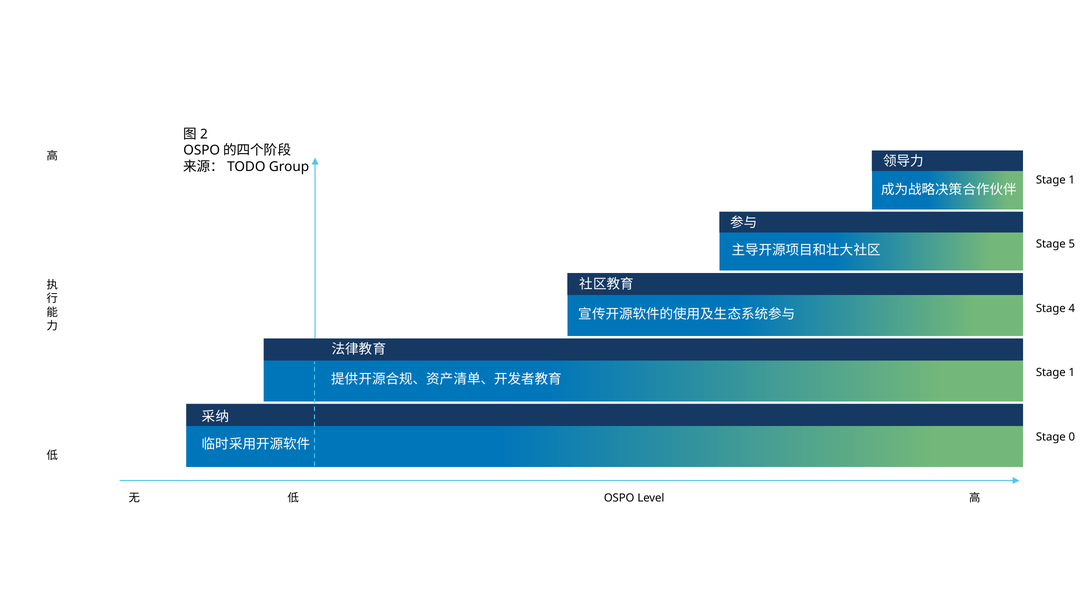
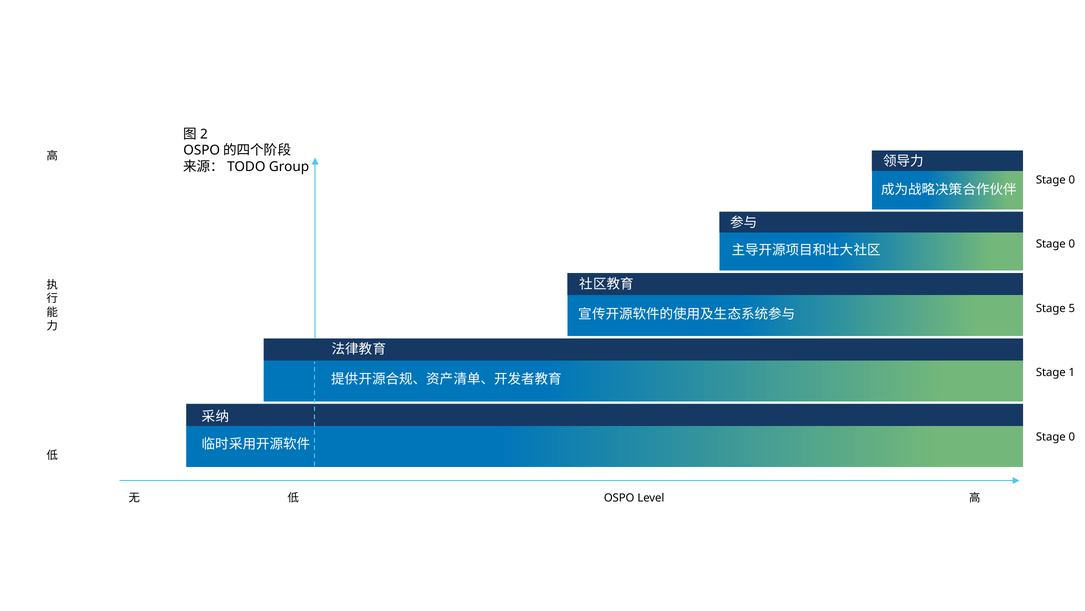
1 at (1072, 180): 1 -> 0
5 at (1072, 244): 5 -> 0
4: 4 -> 5
